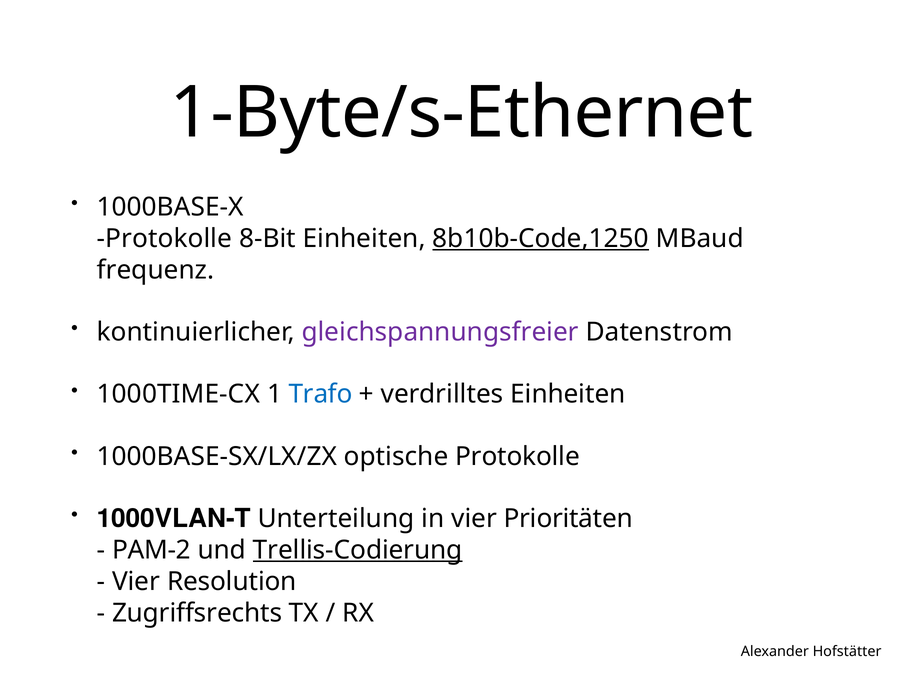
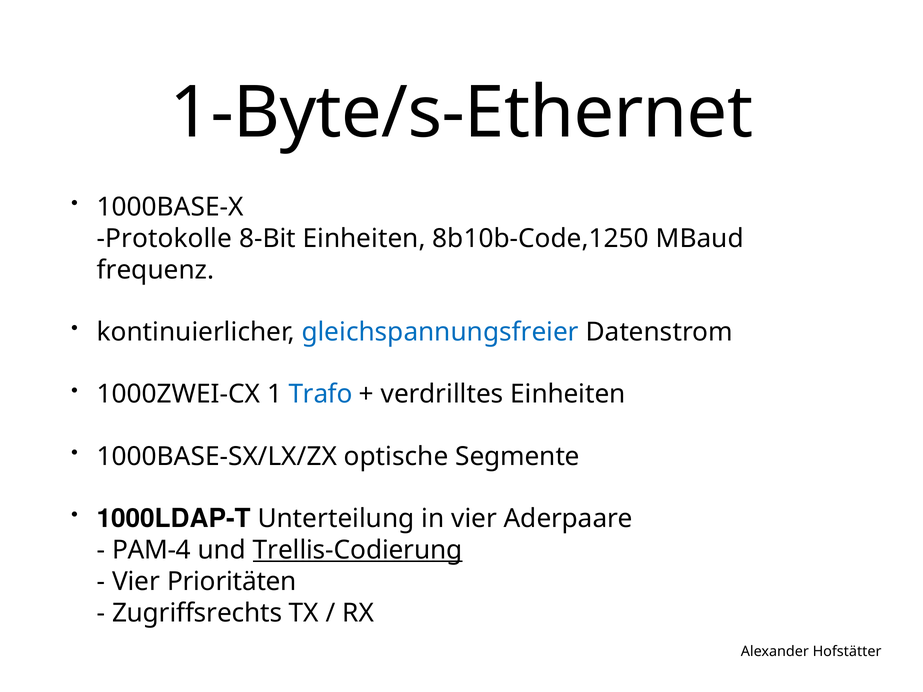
8b10b-Code,1250 underline: present -> none
gleichspannungsfreier colour: purple -> blue
1000TIME-CX: 1000TIME-CX -> 1000ZWEI-CX
optische Protokolle: Protokolle -> Segmente
1000VLAN-T: 1000VLAN-T -> 1000LDAP-T
Prioritäten: Prioritäten -> Aderpaare
PAM-2: PAM-2 -> PAM-4
Resolution: Resolution -> Prioritäten
